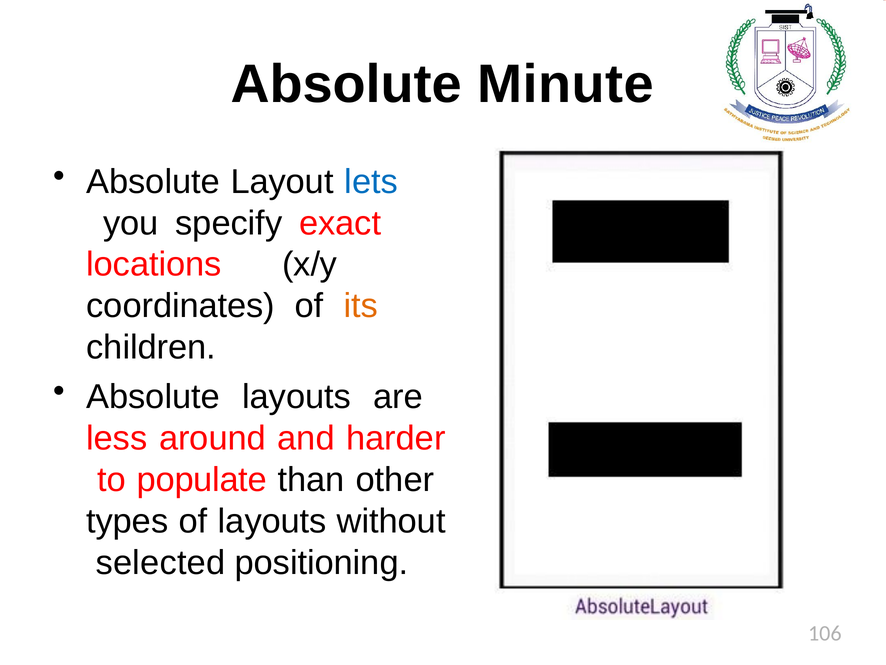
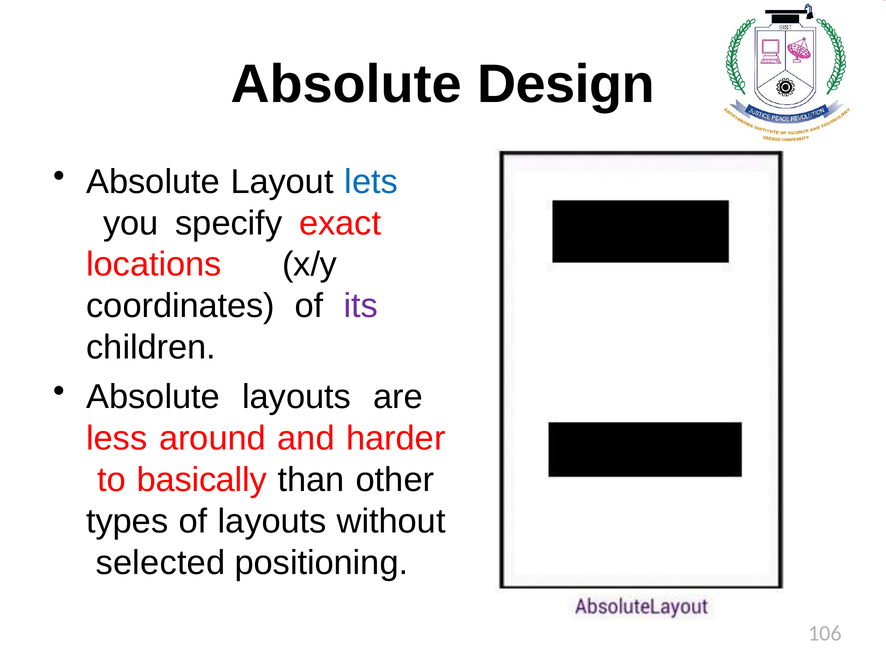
Minute: Minute -> Design
its colour: orange -> purple
populate: populate -> basically
